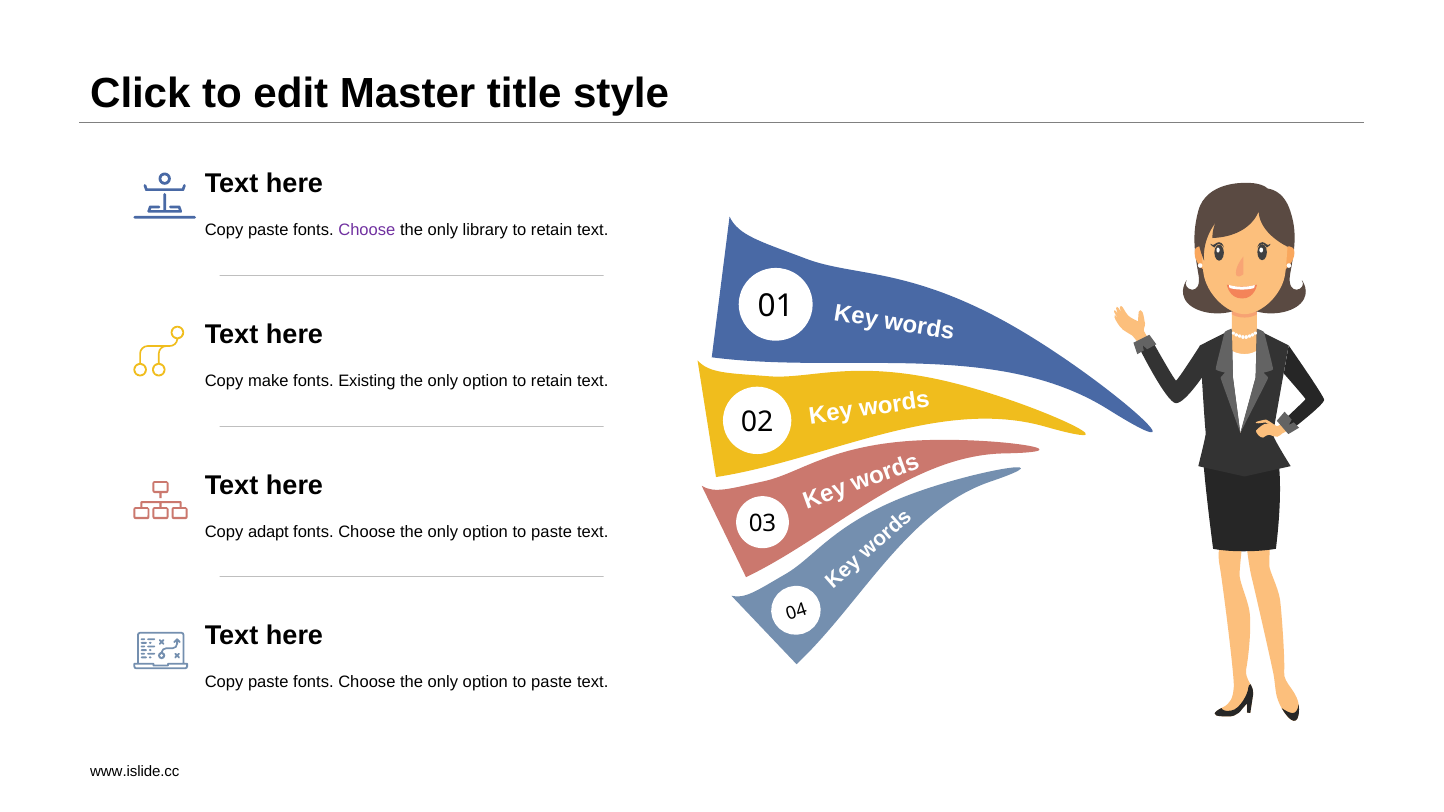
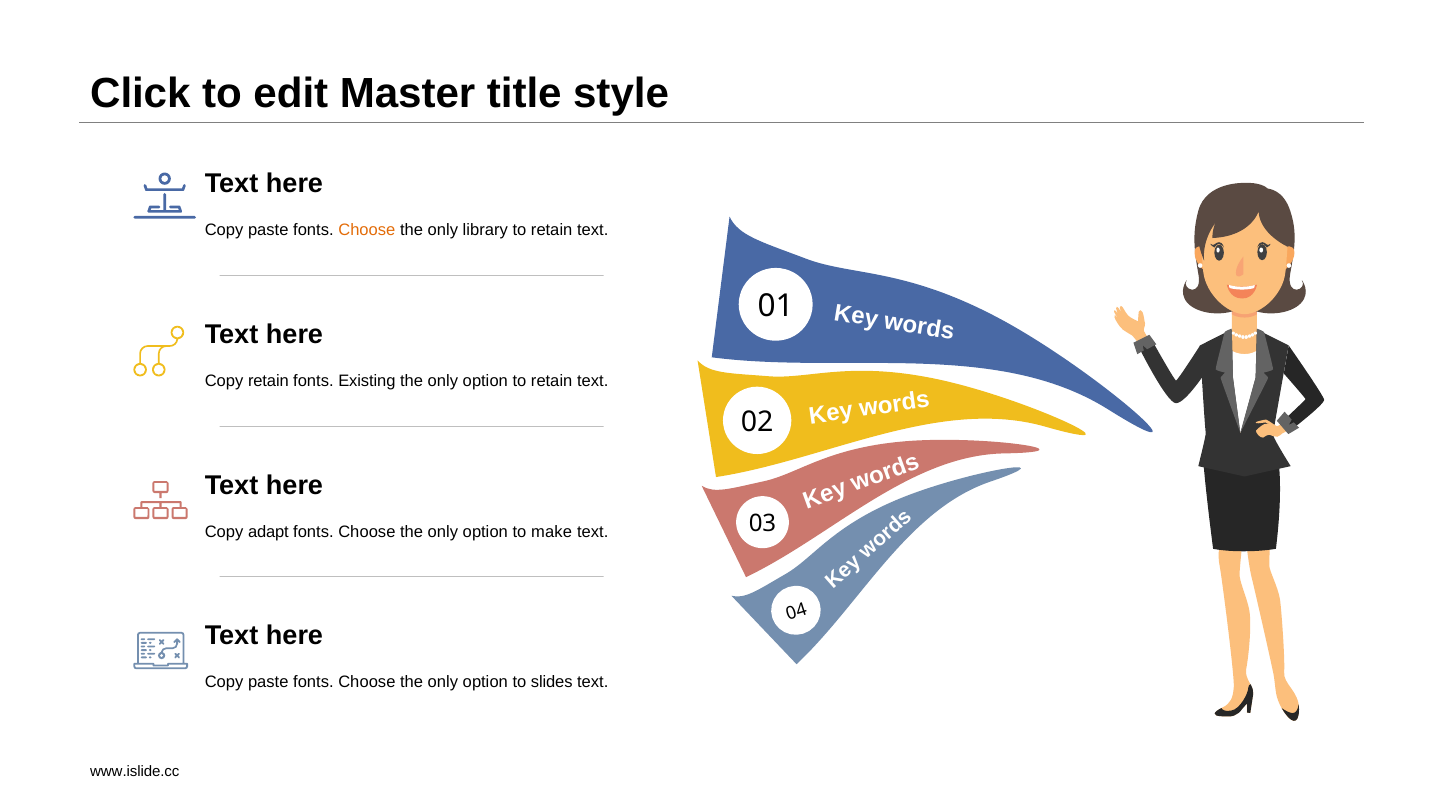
Choose at (367, 230) colour: purple -> orange
Copy make: make -> retain
paste at (552, 532): paste -> make
paste at (552, 682): paste -> slides
